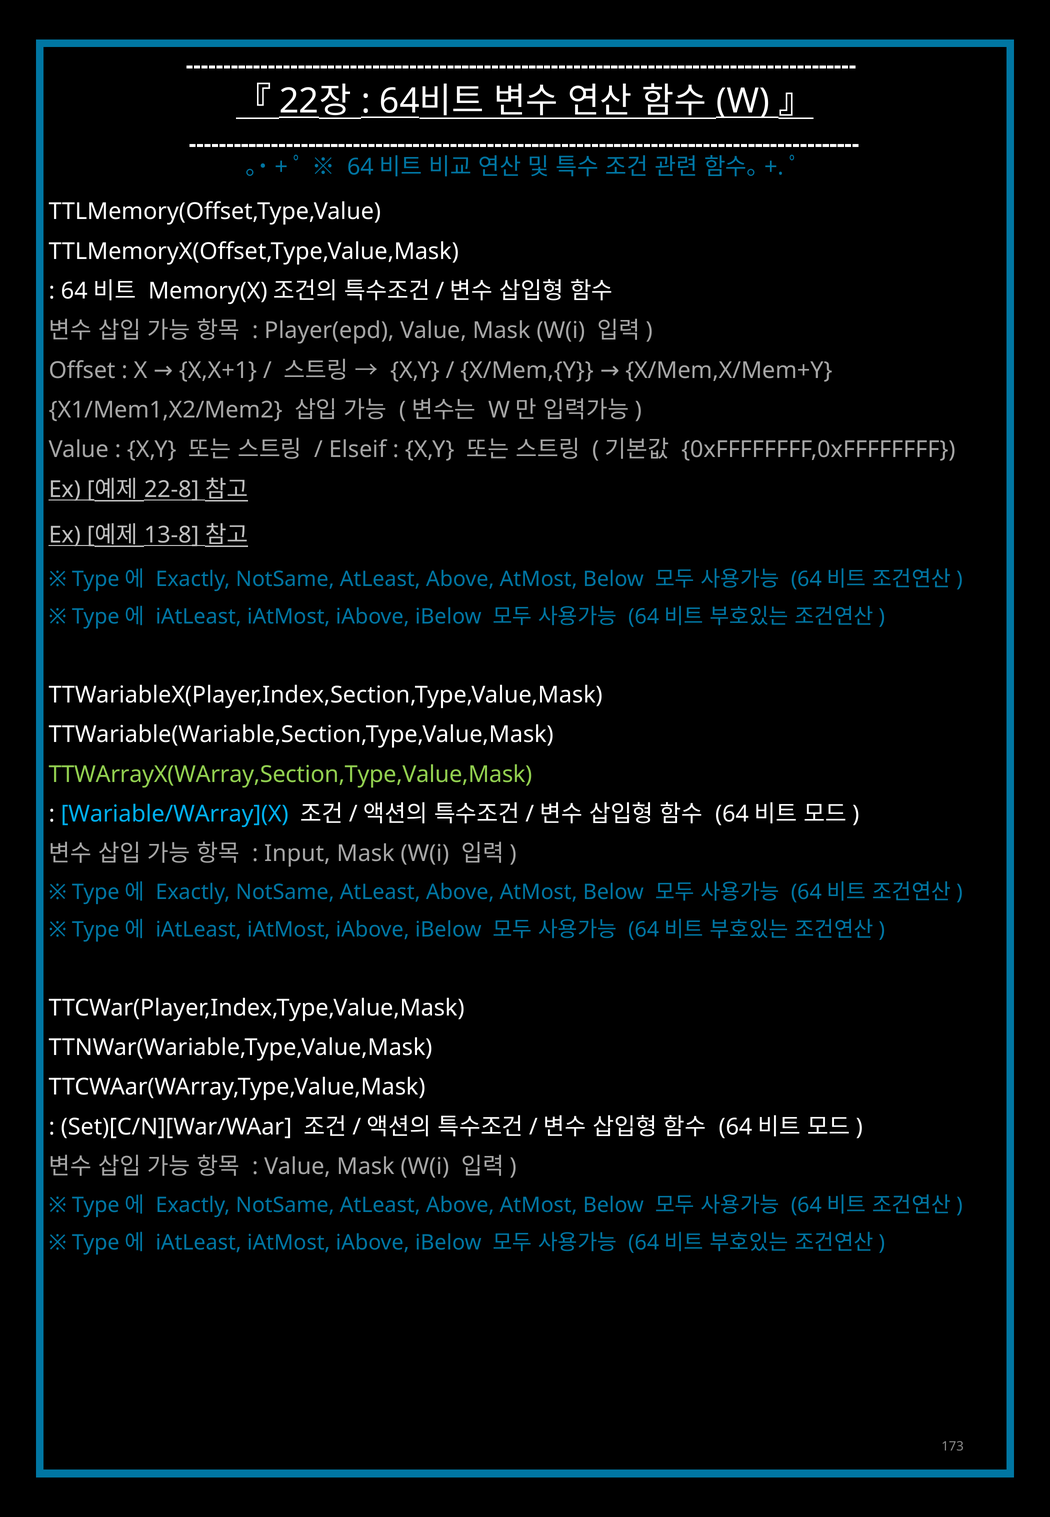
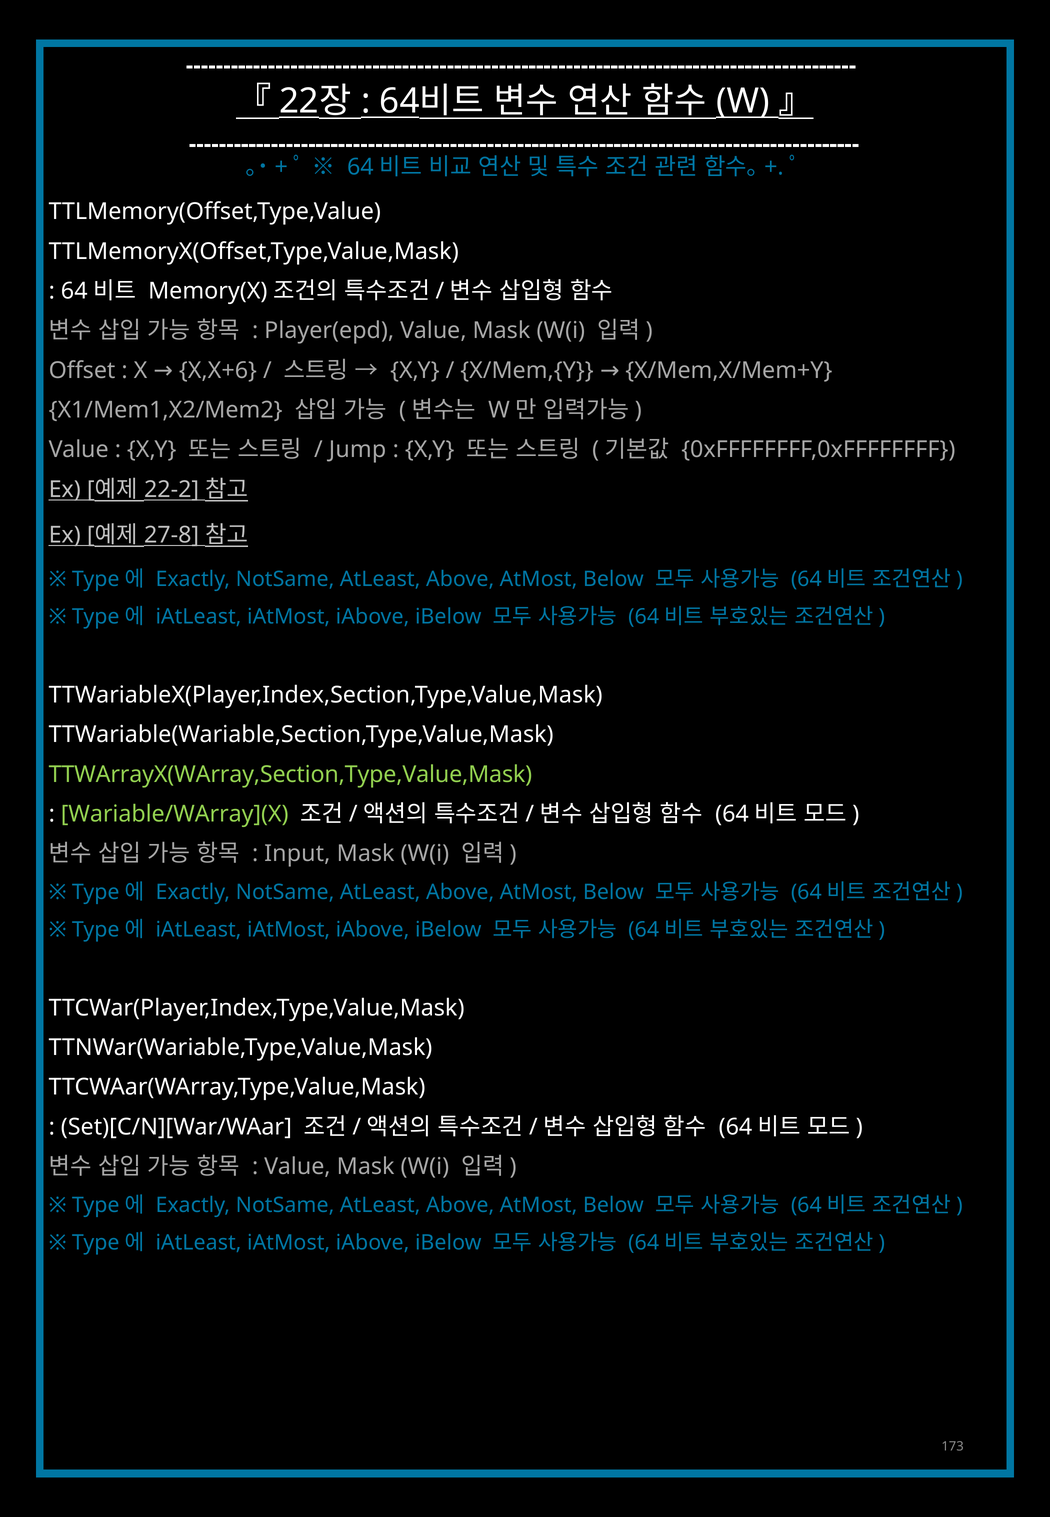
X,X+1: X,X+1 -> X,X+6
Elseif: Elseif -> Jump
22-8: 22-8 -> 22-2
13-8: 13-8 -> 27-8
Wariable/WArray](X colour: light blue -> light green
